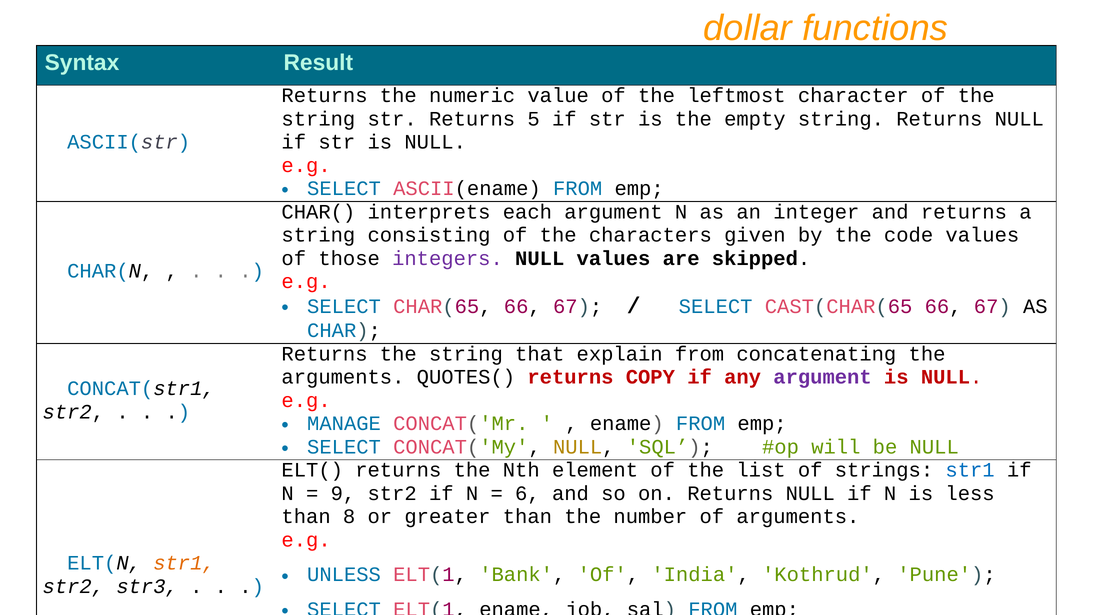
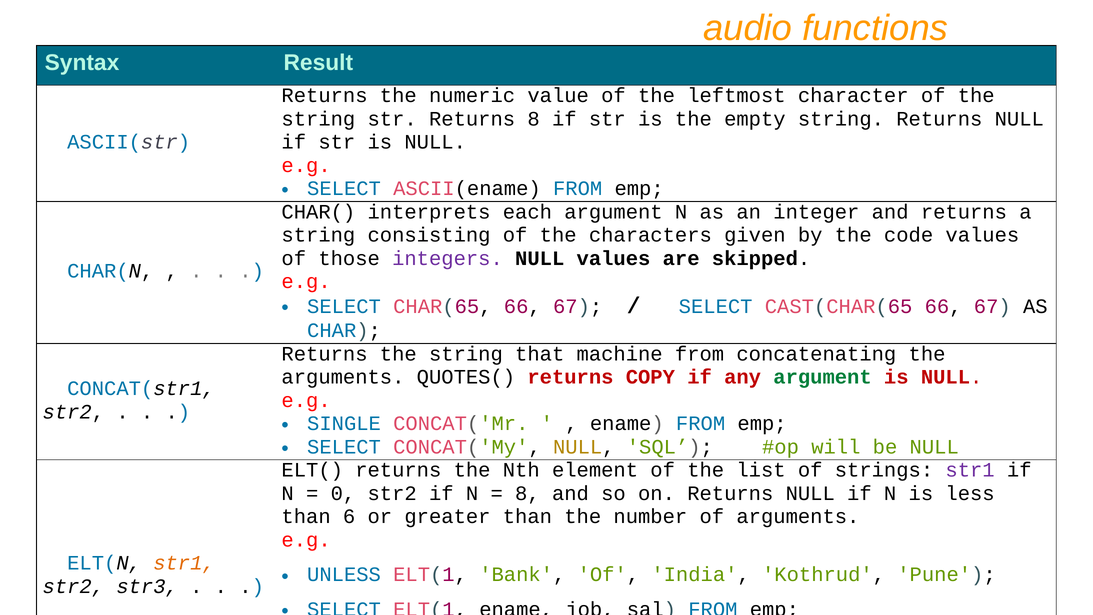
dollar: dollar -> audio
Returns 5: 5 -> 8
explain: explain -> machine
argument at (823, 377) colour: purple -> green
MANAGE: MANAGE -> SINGLE
str1 at (970, 470) colour: blue -> purple
9: 9 -> 0
6 at (527, 493): 6 -> 8
8: 8 -> 6
